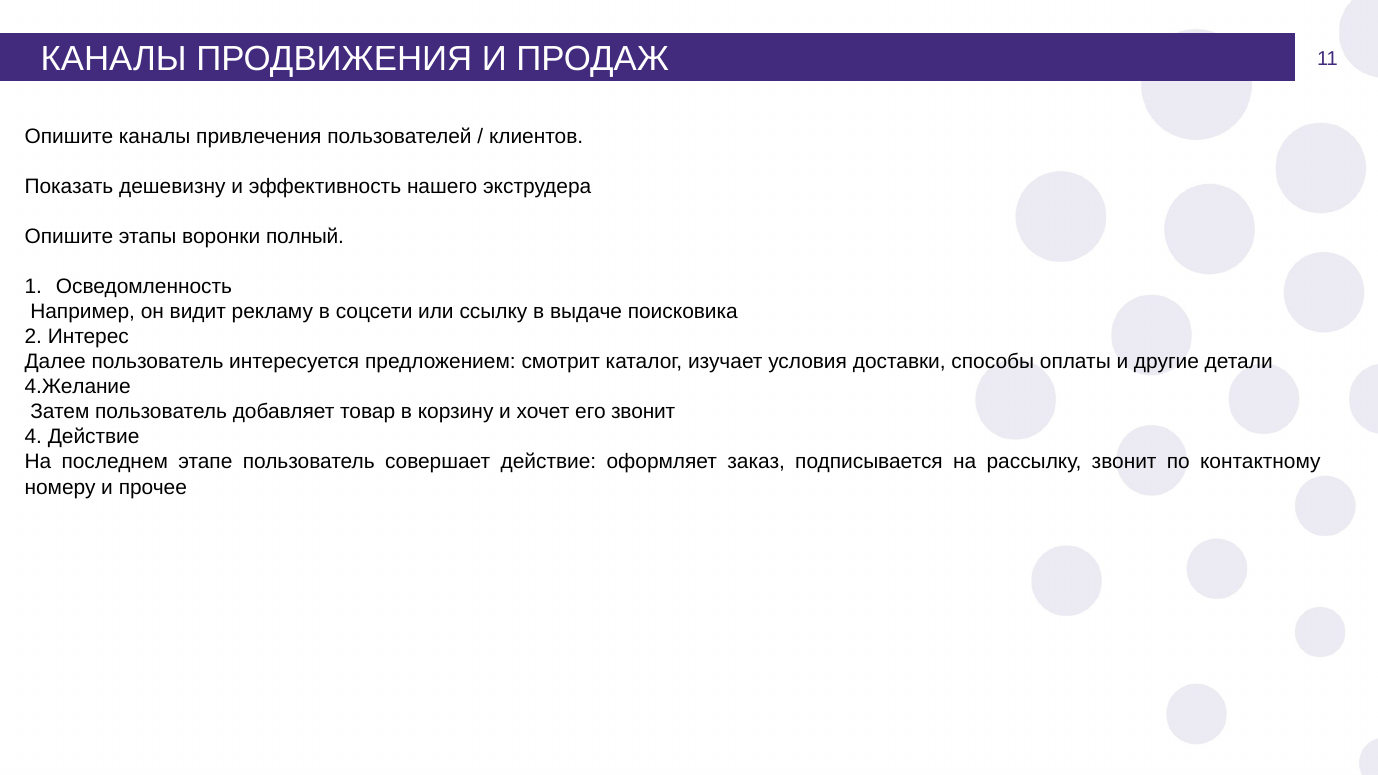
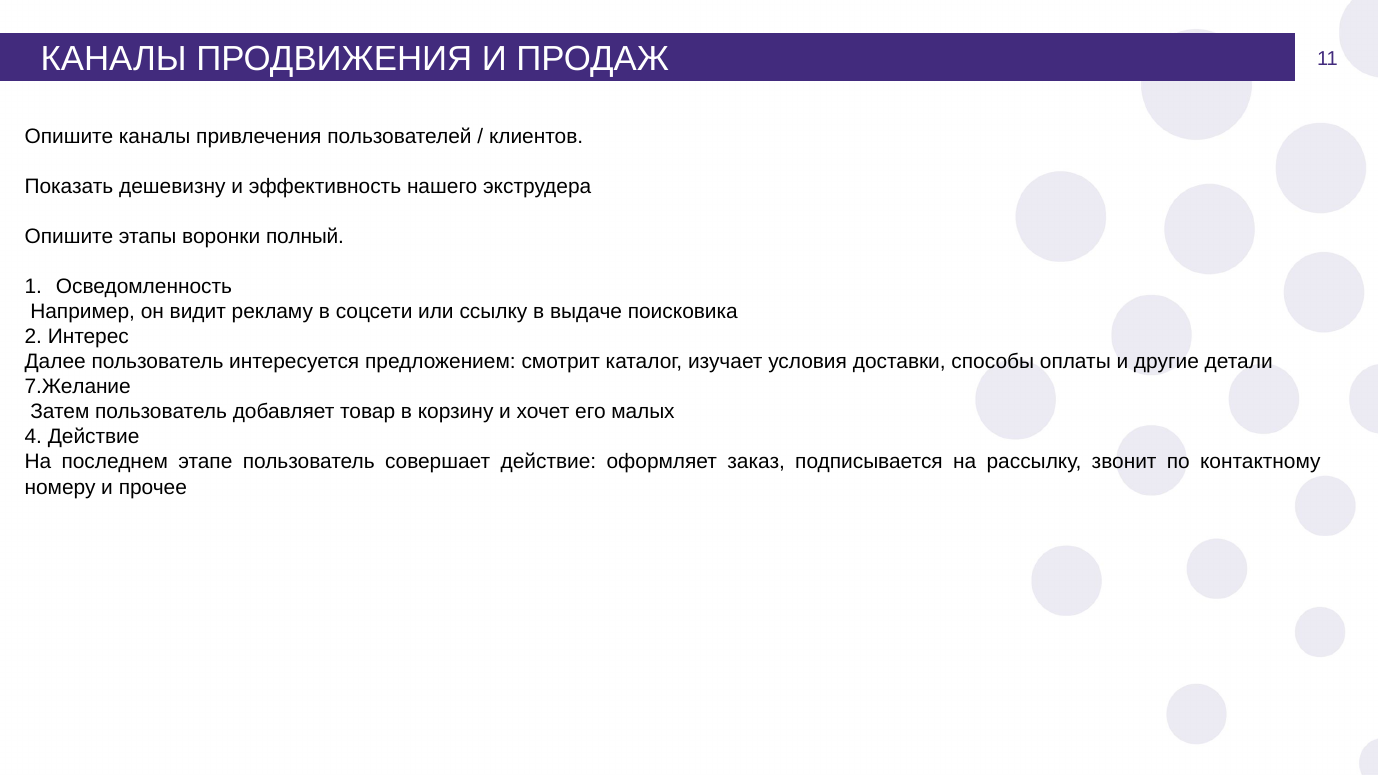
4.Желание: 4.Желание -> 7.Желание
его звонит: звонит -> малых
